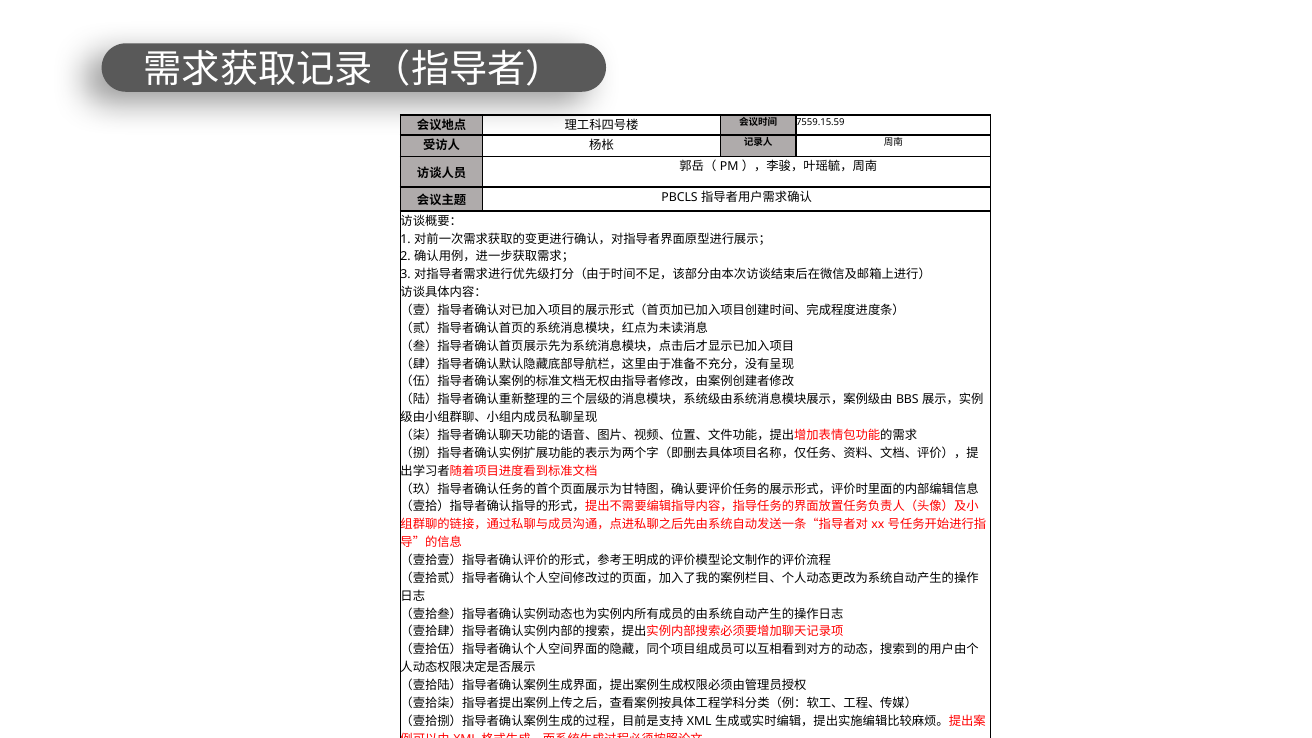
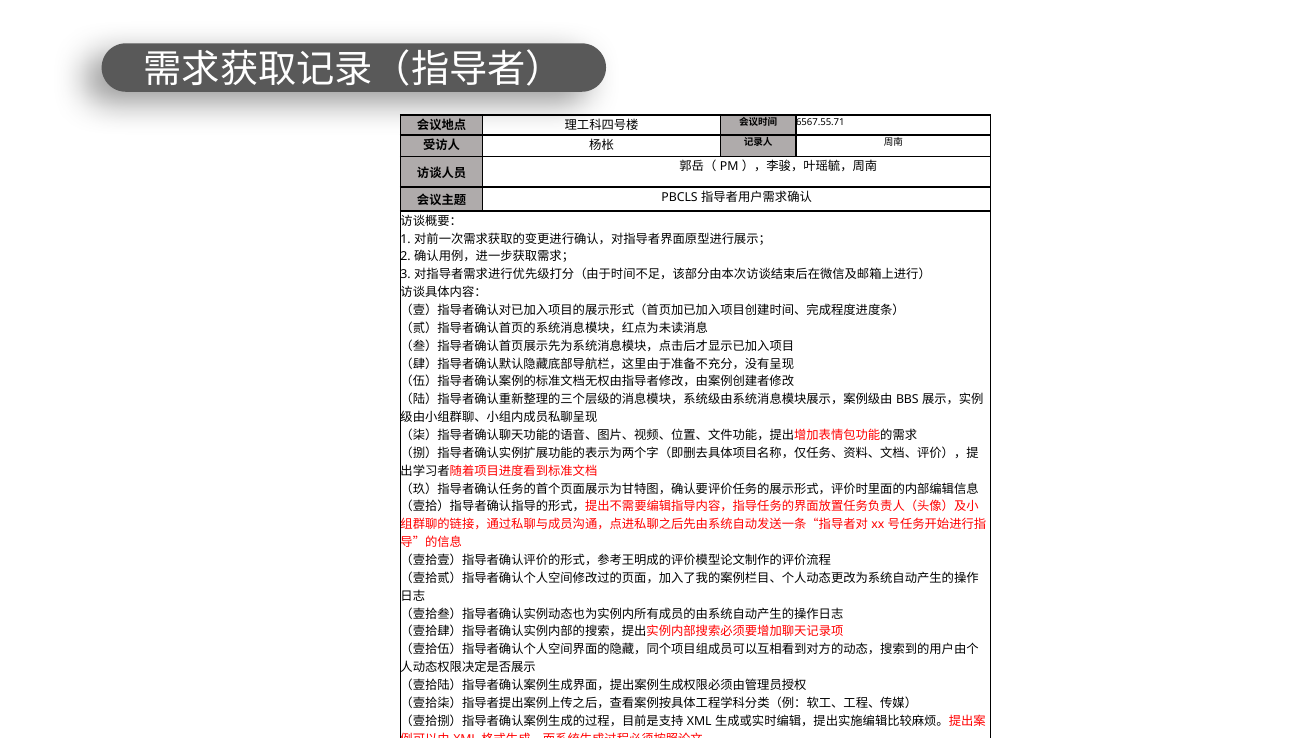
7559.15.59: 7559.15.59 -> 6567.55.71
